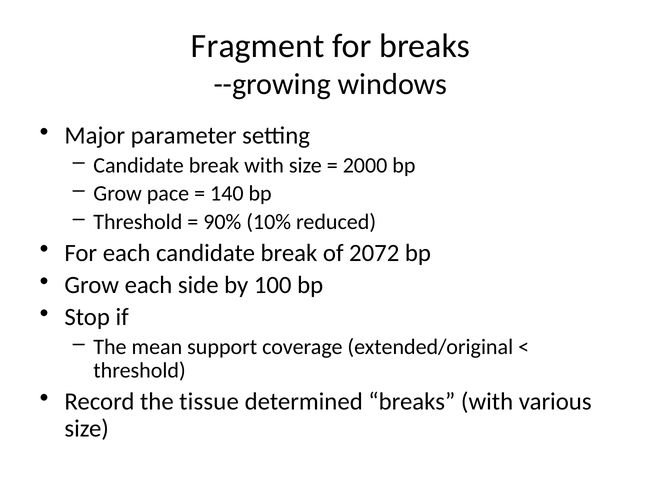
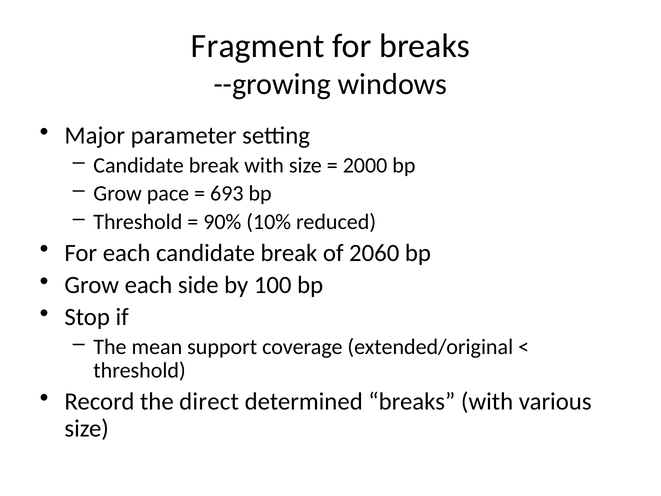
140: 140 -> 693
2072: 2072 -> 2060
tissue: tissue -> direct
